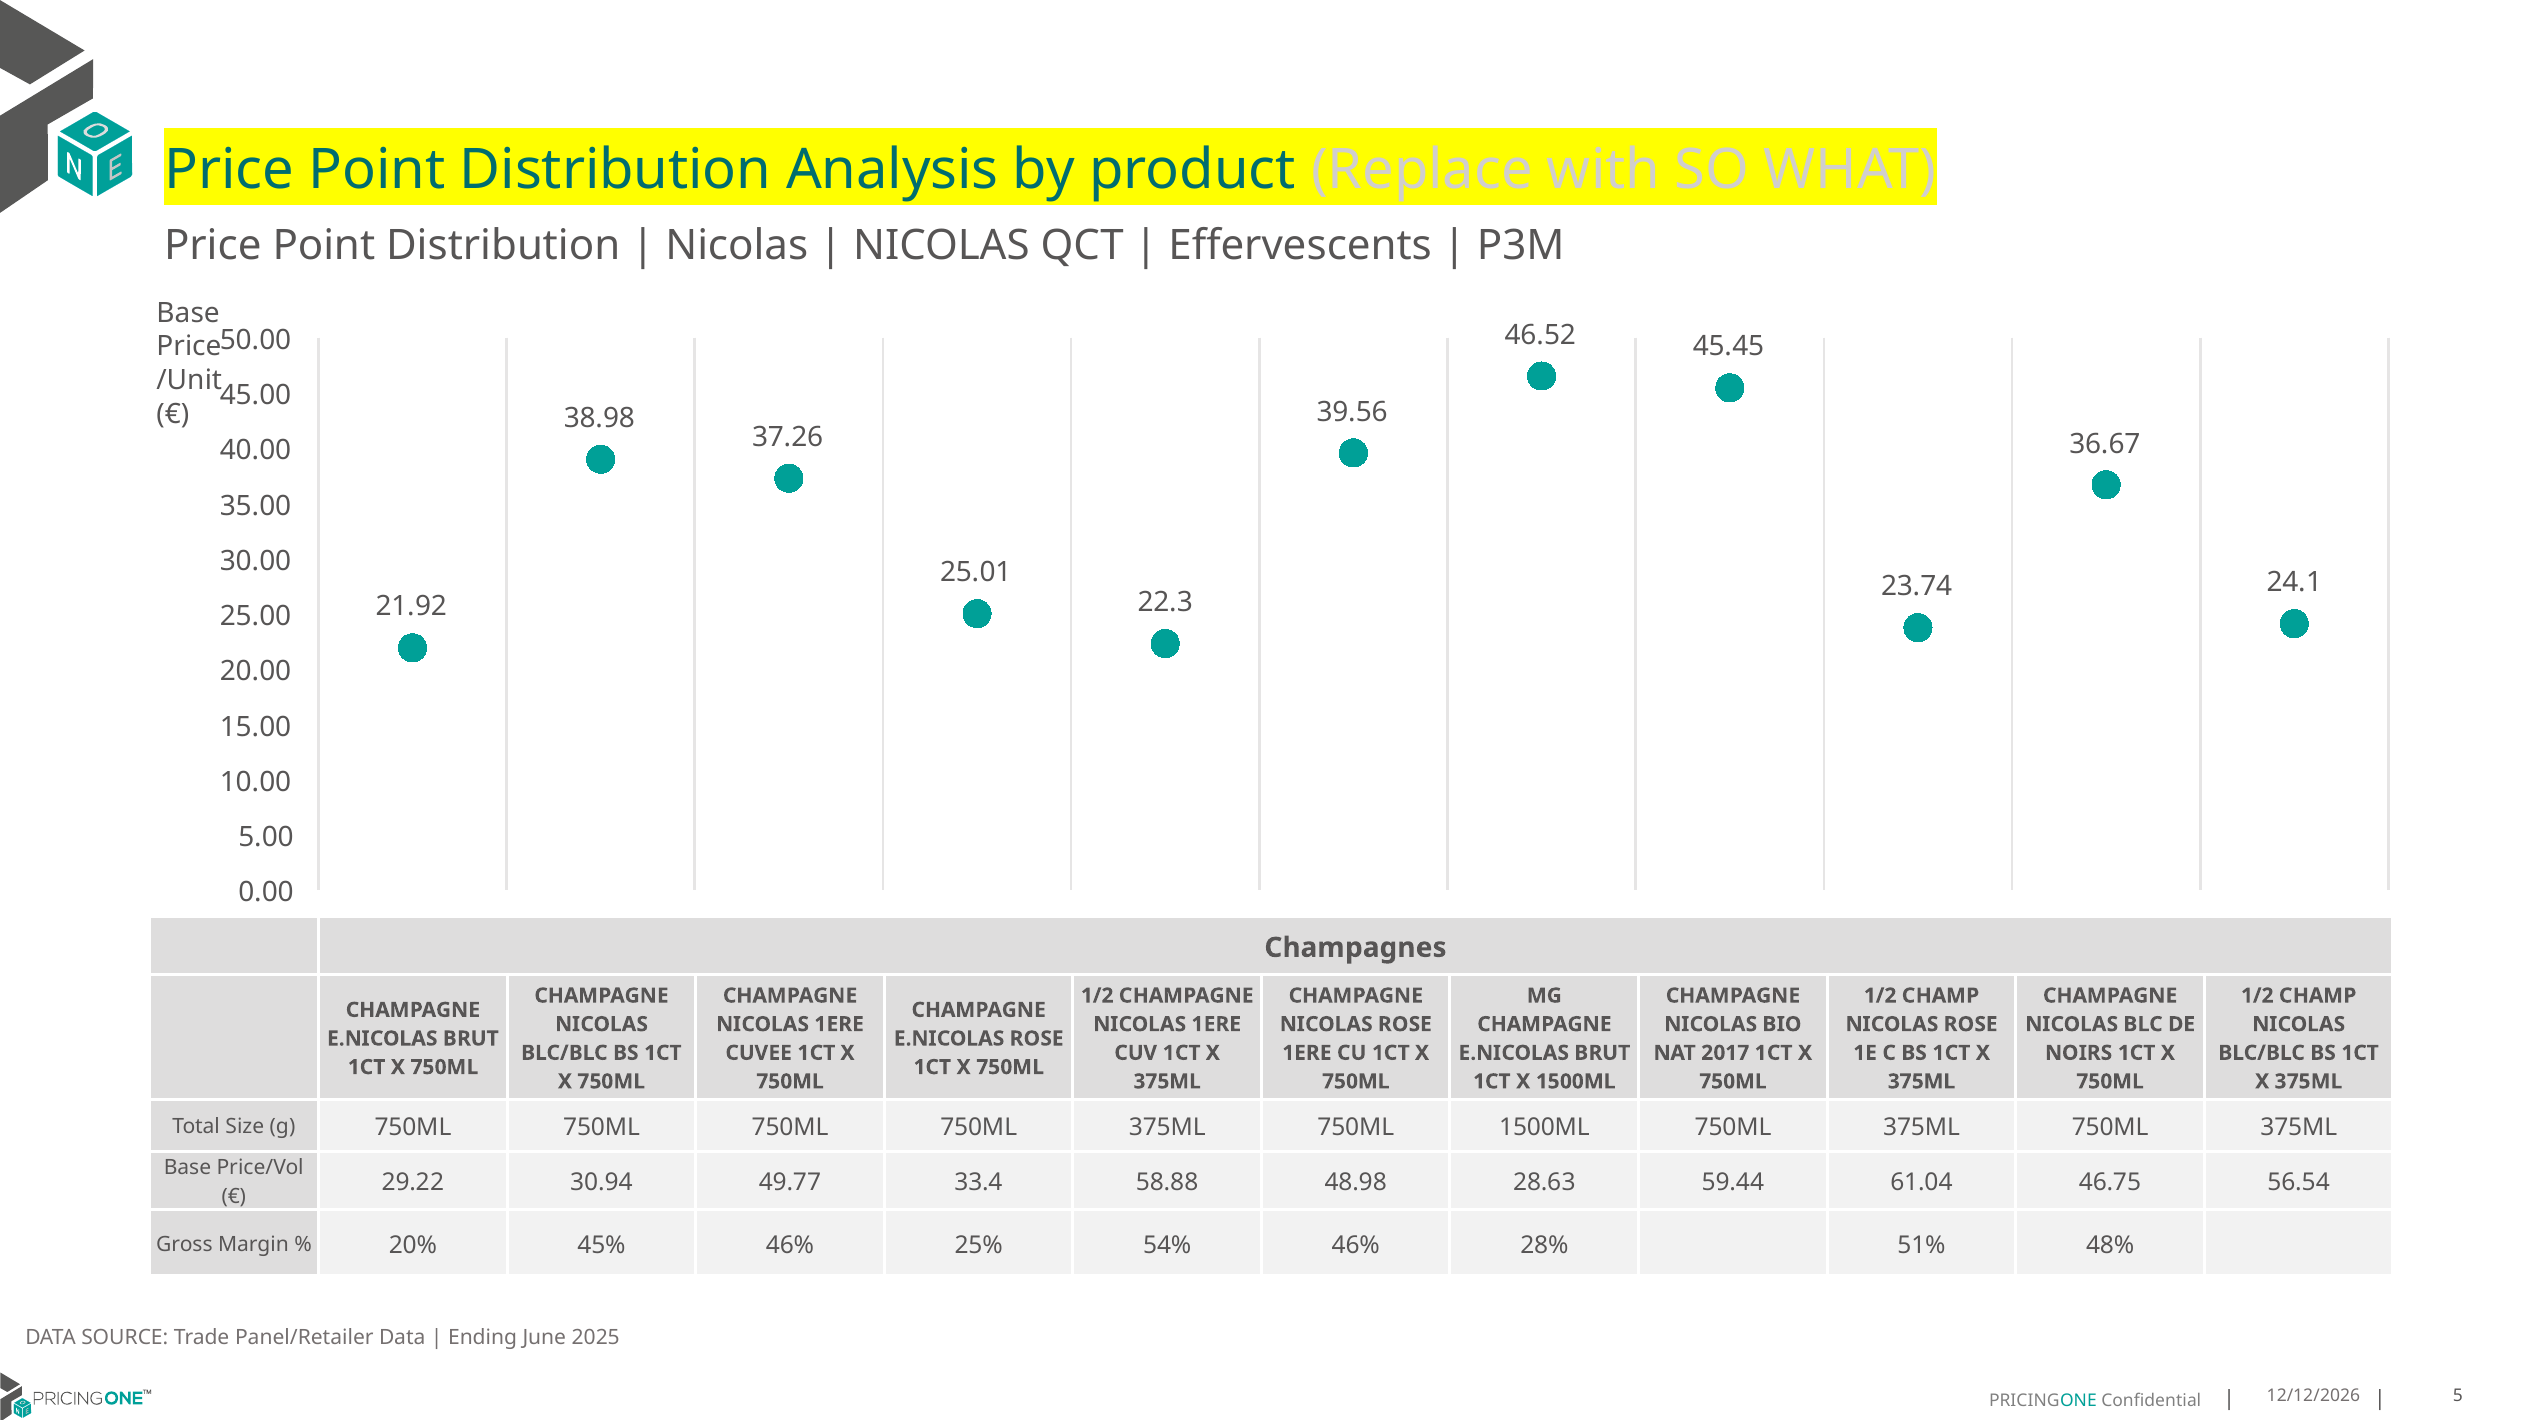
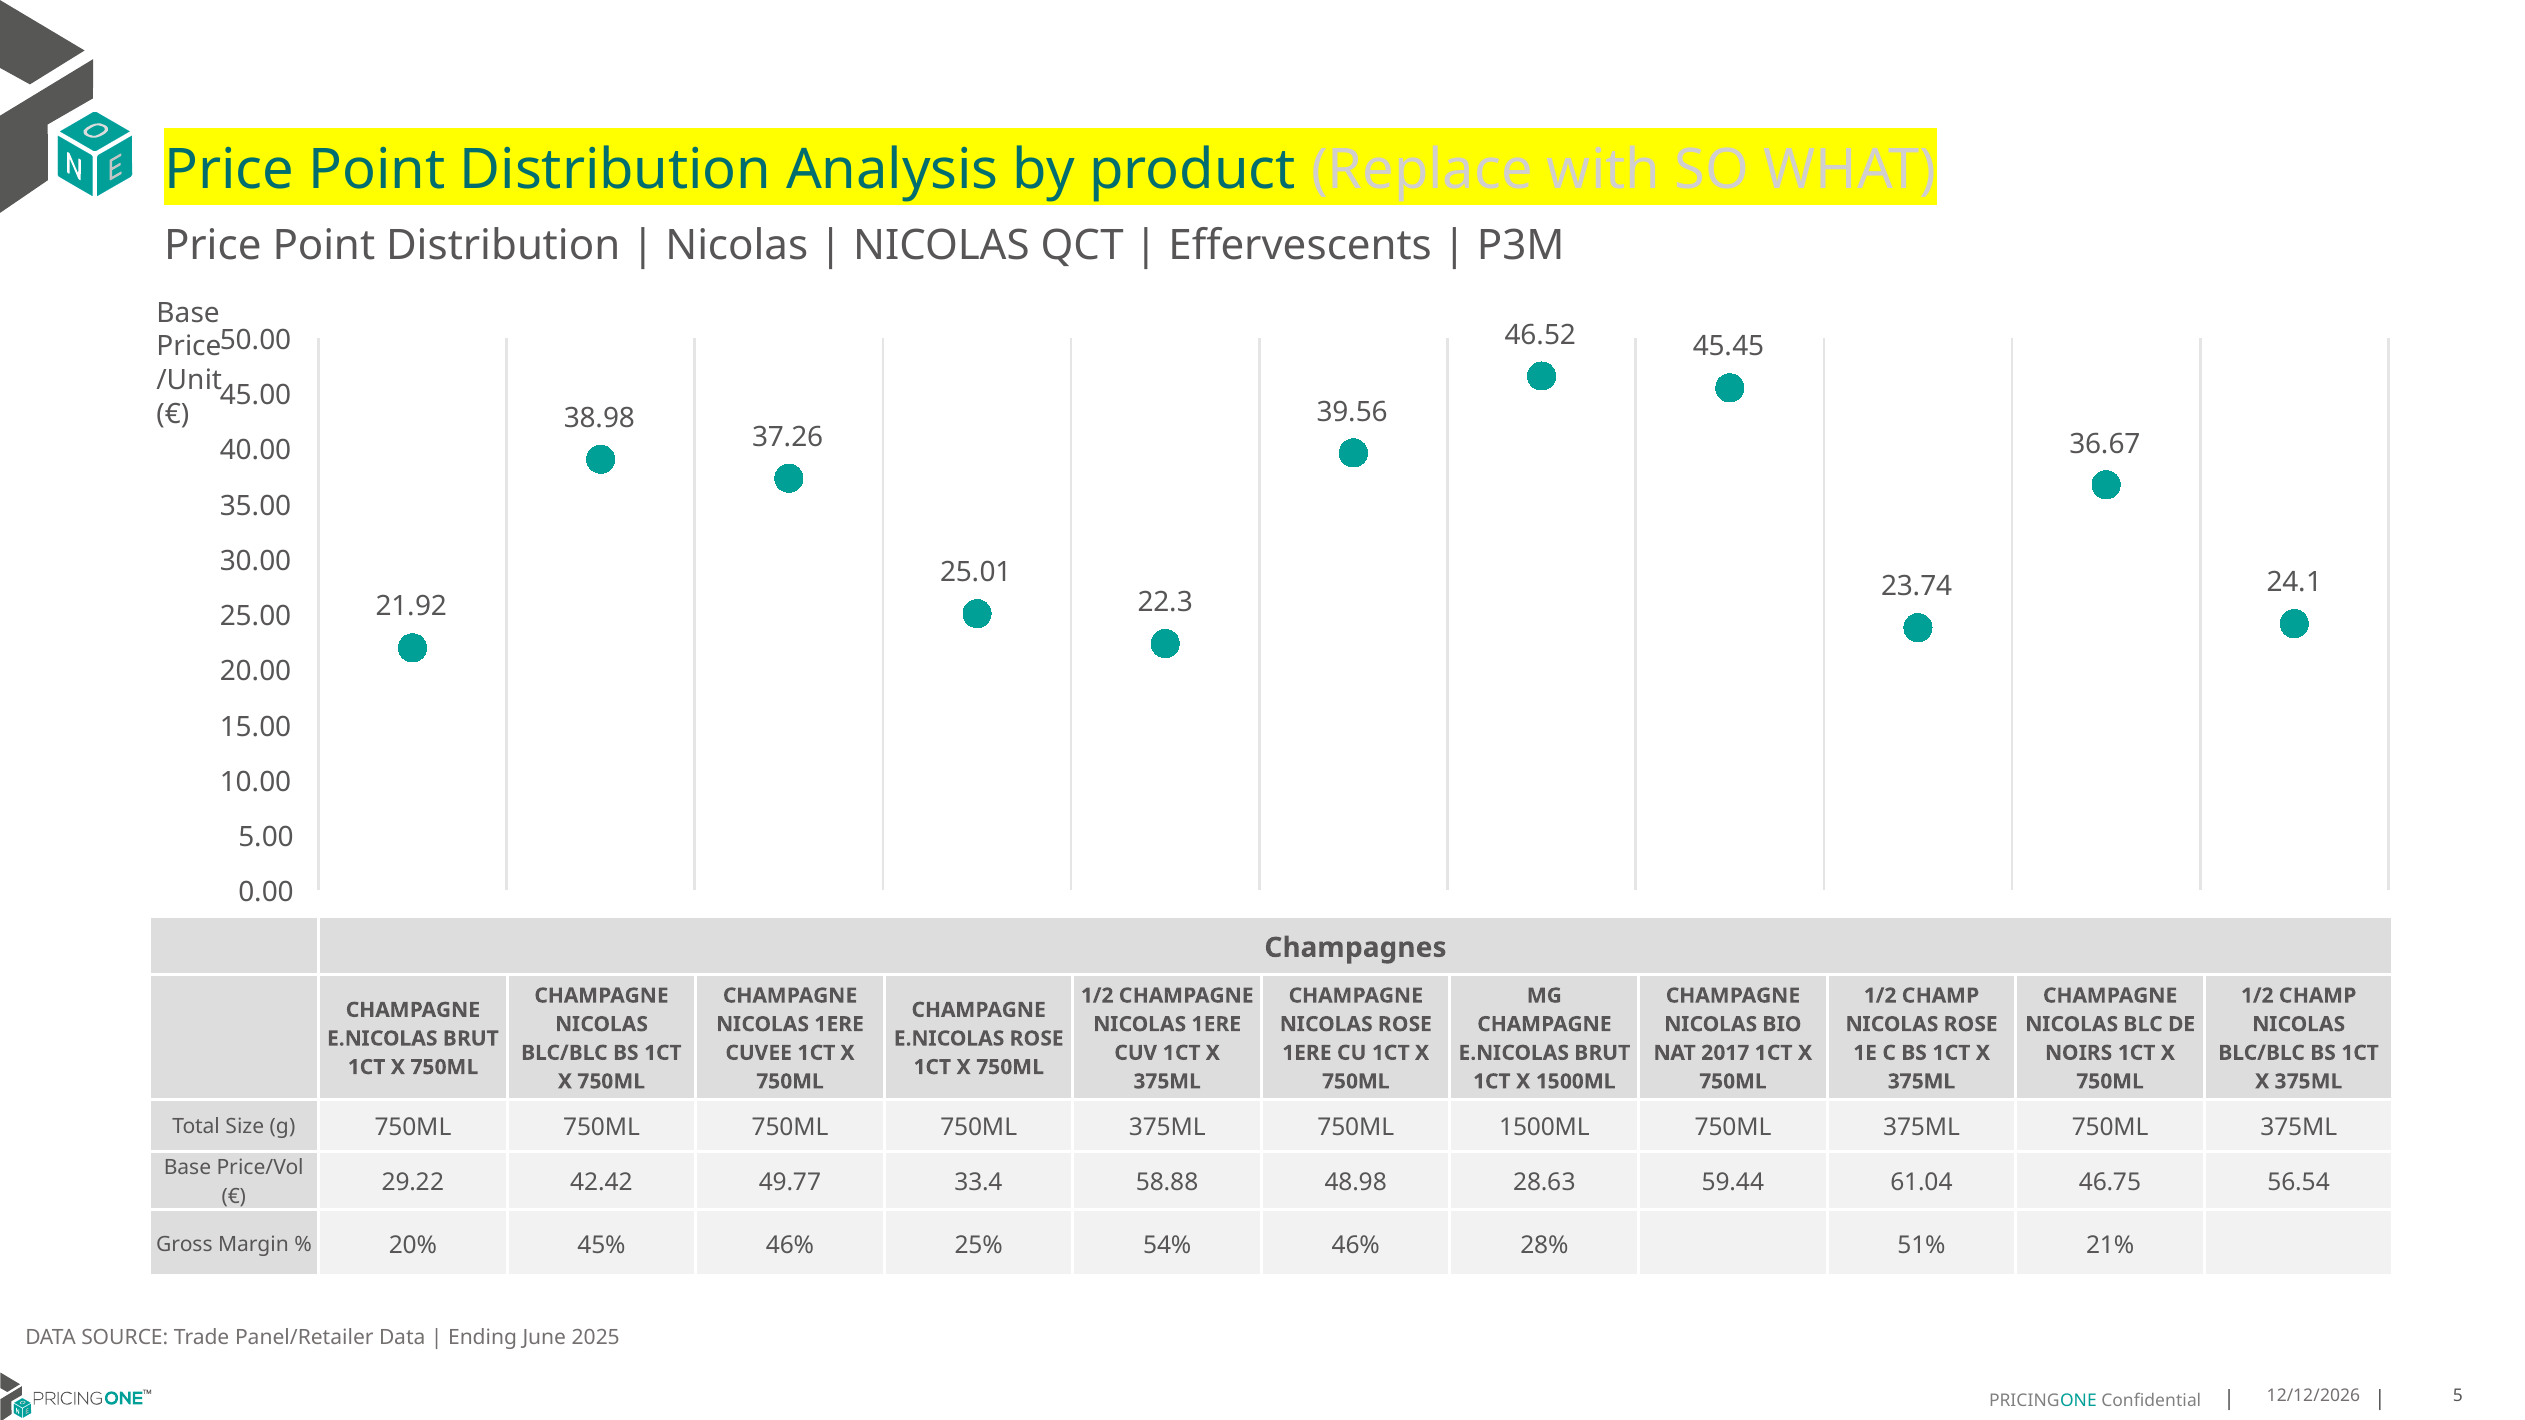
30.94: 30.94 -> 42.42
48%: 48% -> 21%
